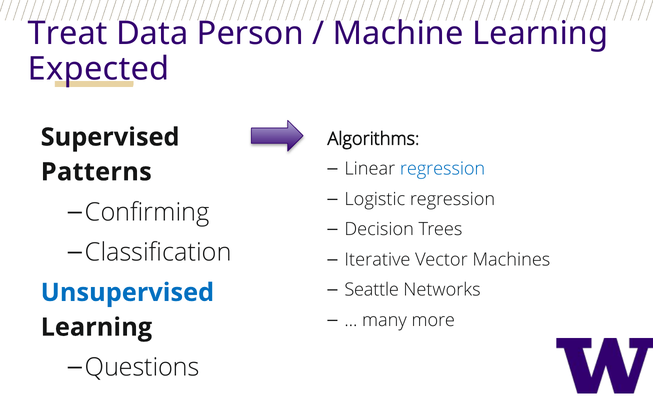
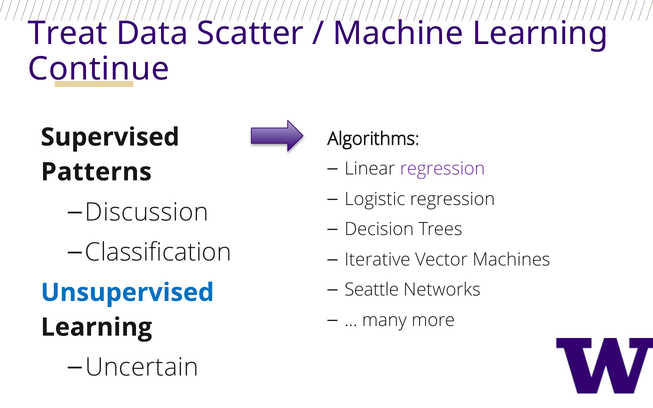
Person: Person -> Scatter
Expected: Expected -> Continue
regression at (443, 169) colour: blue -> purple
Confirming: Confirming -> Discussion
Questions: Questions -> Uncertain
